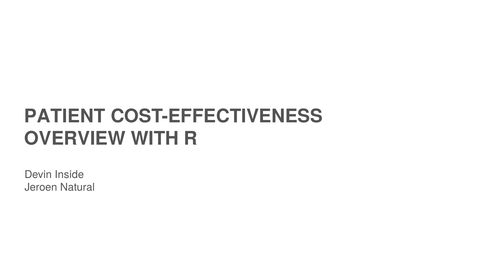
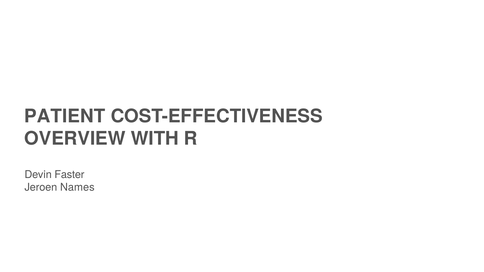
Inside: Inside -> Faster
Natural: Natural -> Names
